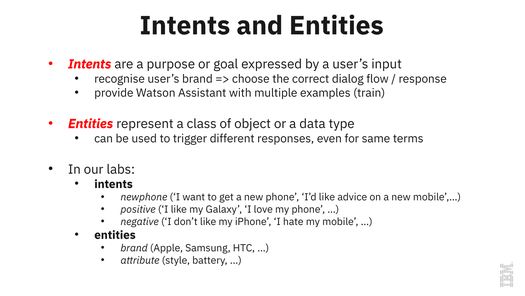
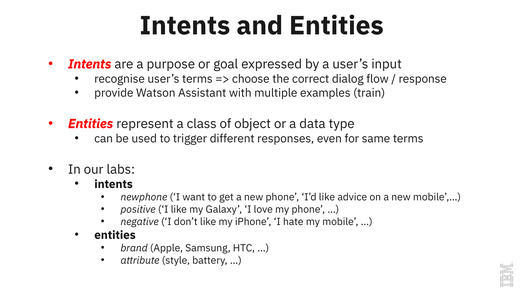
user’s brand: brand -> terms
